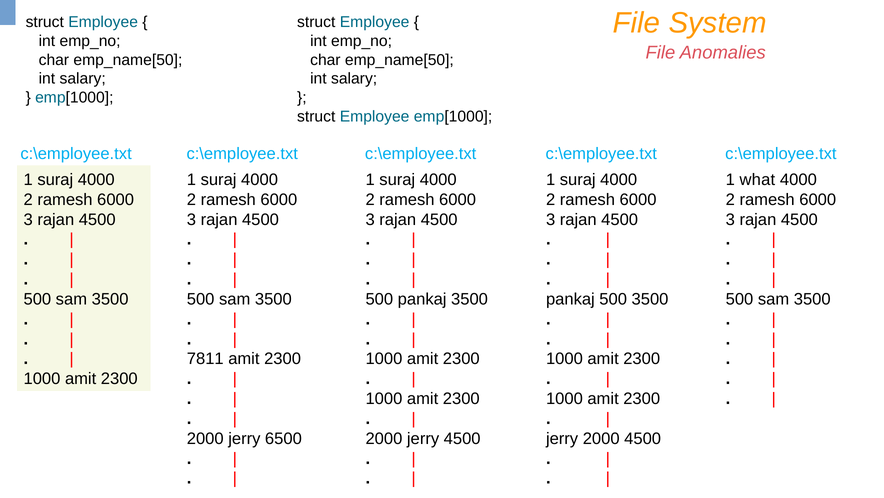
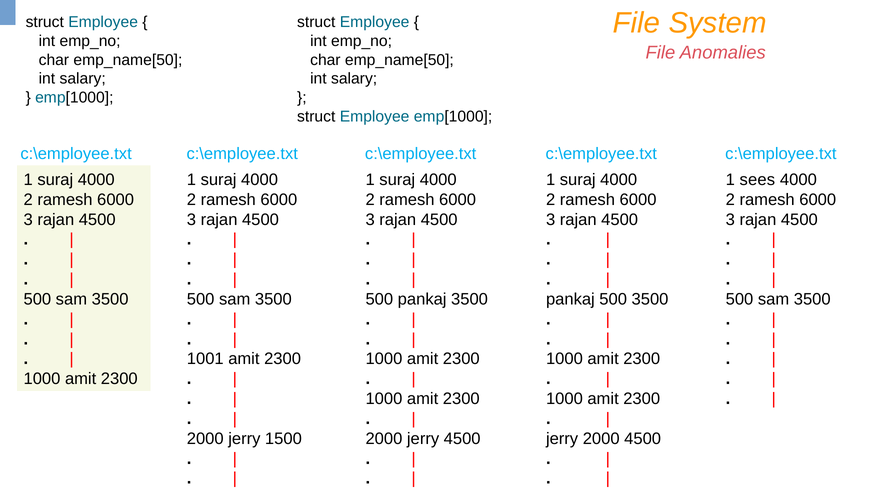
what: what -> sees
7811: 7811 -> 1001
6500: 6500 -> 1500
